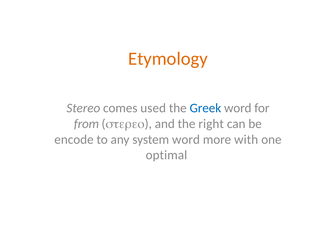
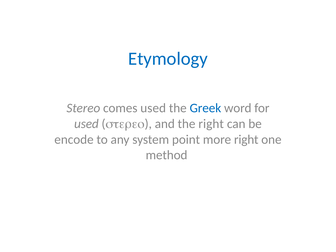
Etymology colour: orange -> blue
from at (86, 124): from -> used
system word: word -> point
more with: with -> right
optimal: optimal -> method
